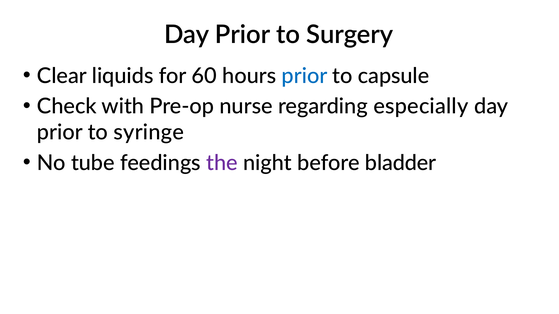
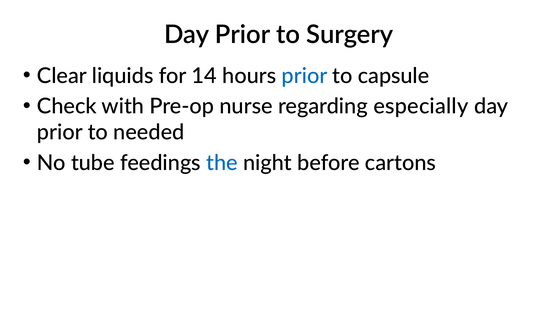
60: 60 -> 14
syringe: syringe -> needed
the colour: purple -> blue
bladder: bladder -> cartons
